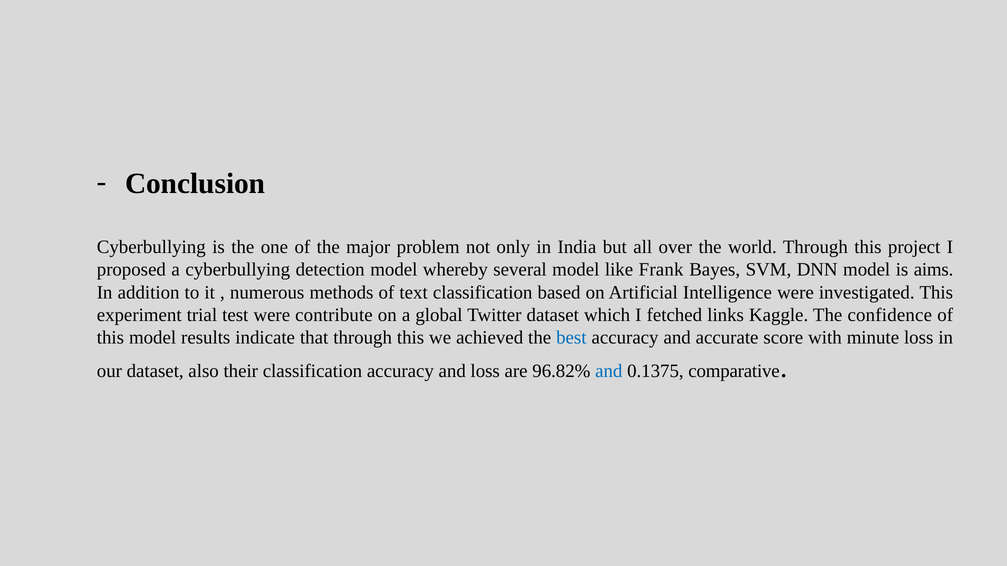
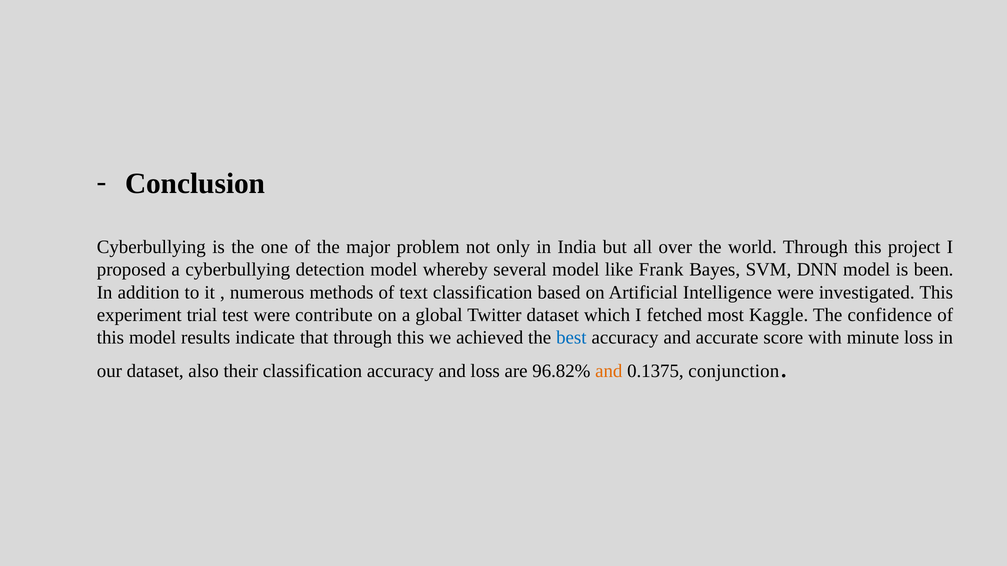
aims: aims -> been
links: links -> most
and at (609, 371) colour: blue -> orange
comparative: comparative -> conjunction
